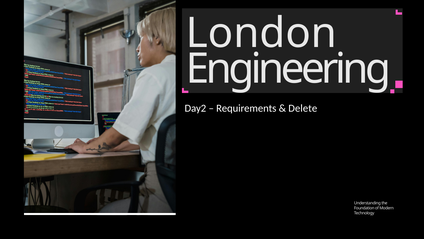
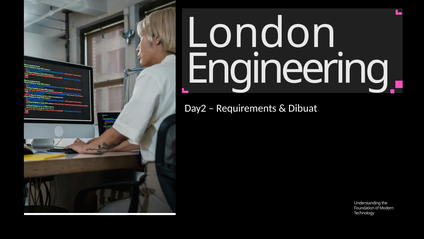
Delete: Delete -> Dibuat
